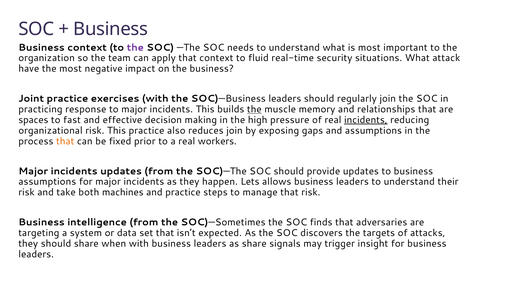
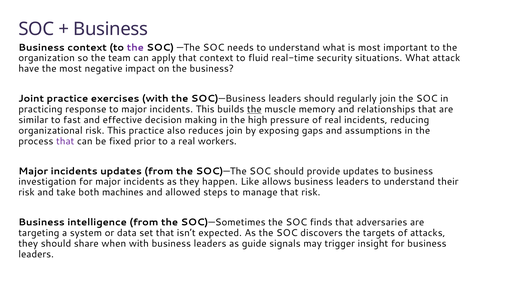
spaces: spaces -> similar
incidents at (366, 120) underline: present -> none
that at (65, 141) colour: orange -> purple
assumptions at (47, 182): assumptions -> investigation
Lets: Lets -> Like
and practice: practice -> allowed
as share: share -> guide
